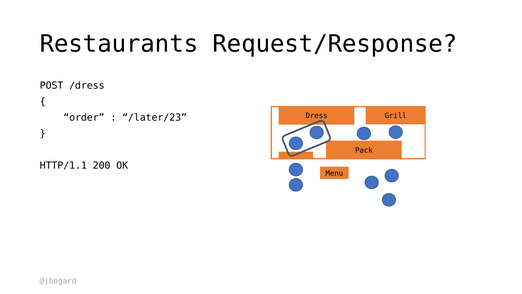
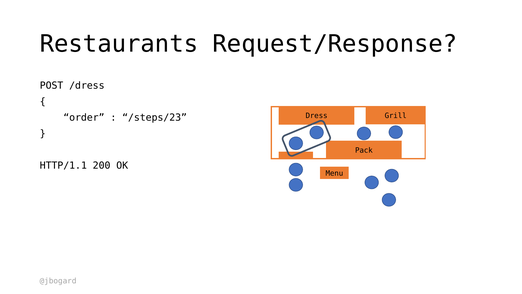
/later/23: /later/23 -> /steps/23
